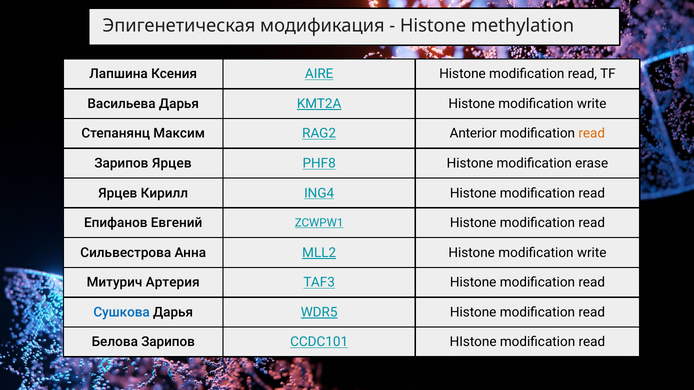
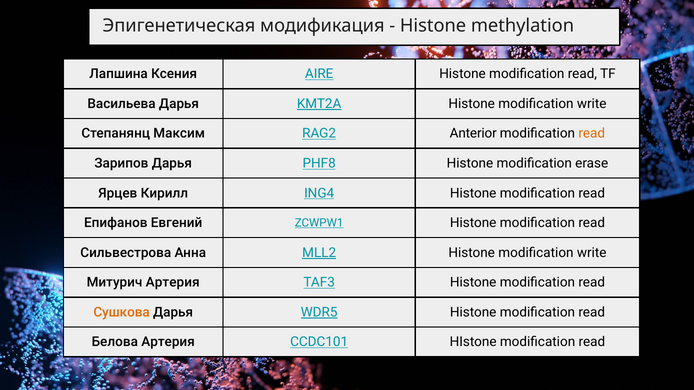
Зарипов Ярцев: Ярцев -> Дарья
Сушкова colour: blue -> orange
Белова Зарипов: Зарипов -> Артерия
